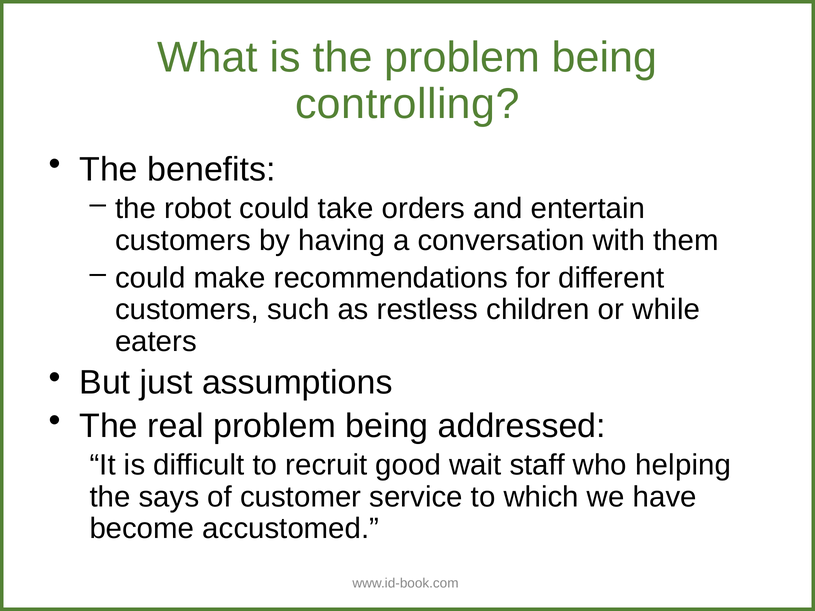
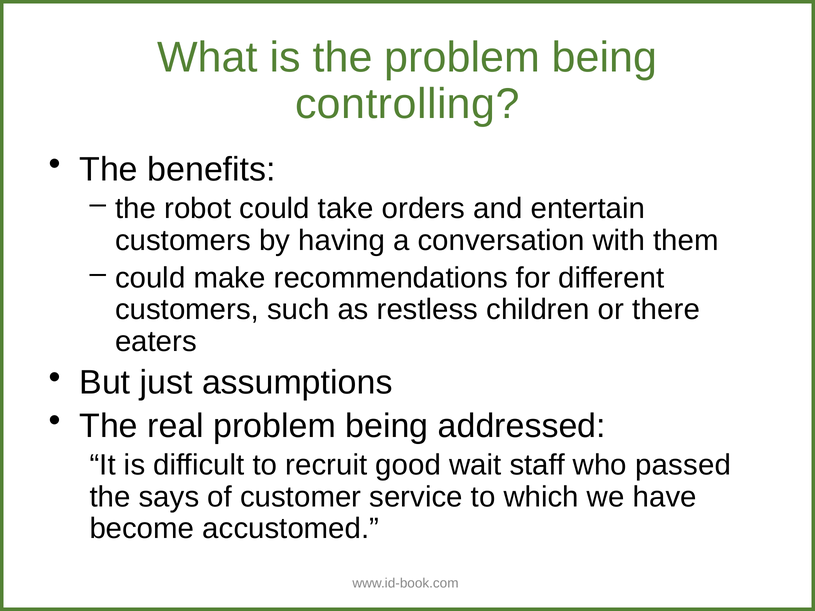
while: while -> there
helping: helping -> passed
